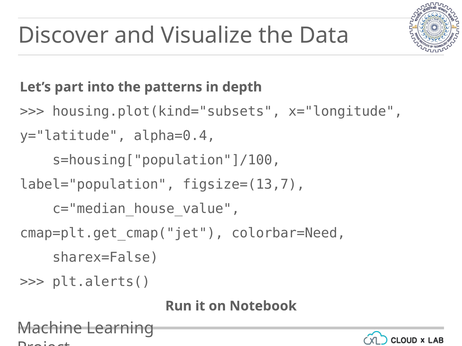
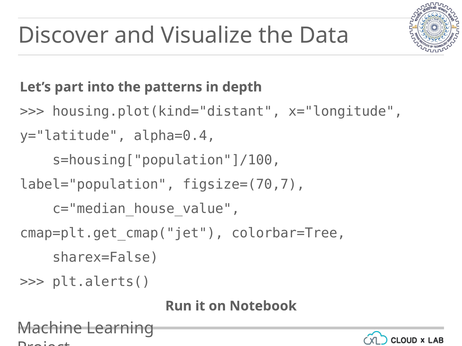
housing.plot(kind="subsets: housing.plot(kind="subsets -> housing.plot(kind="distant
figsize=(13,7: figsize=(13,7 -> figsize=(70,7
colorbar=Need: colorbar=Need -> colorbar=Tree
